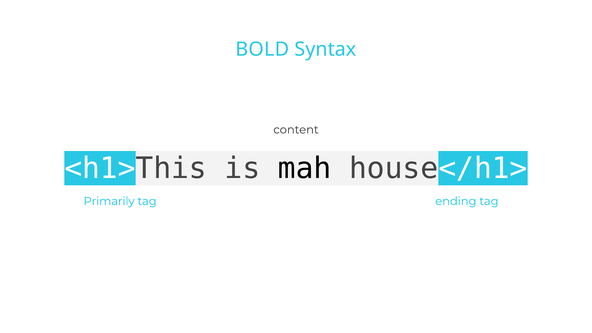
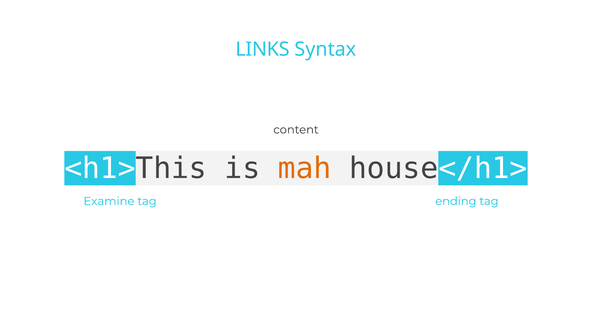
BOLD: BOLD -> LINKS
mah colour: black -> orange
Primarily: Primarily -> Examine
